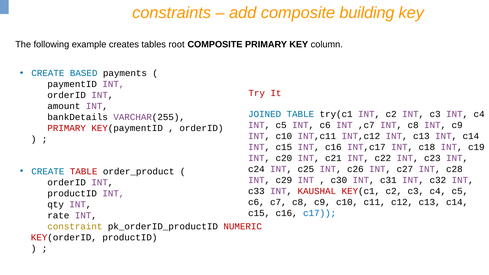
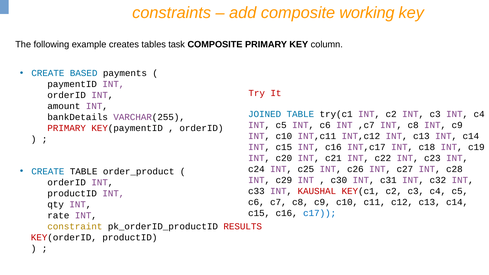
building: building -> working
root: root -> task
TABLE at (84, 171) colour: red -> black
NUMERIC: NUMERIC -> RESULTS
